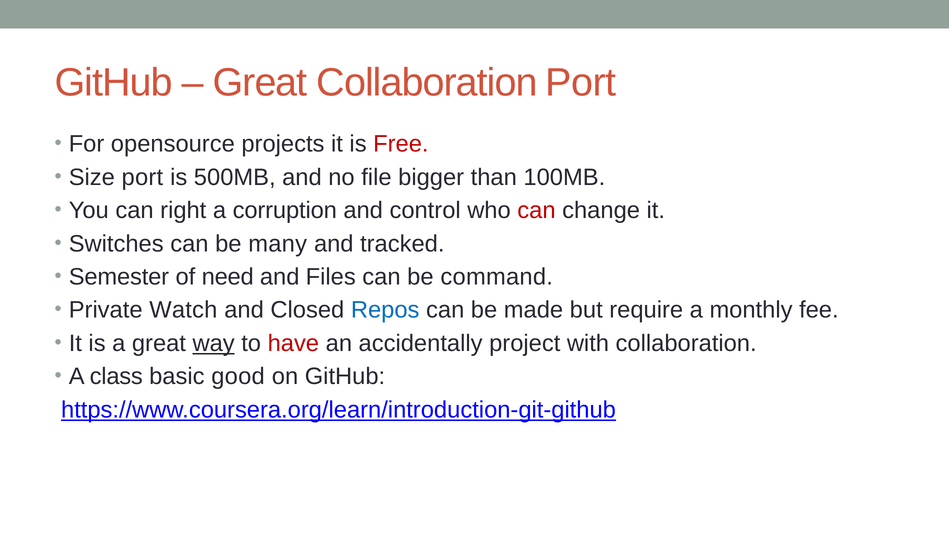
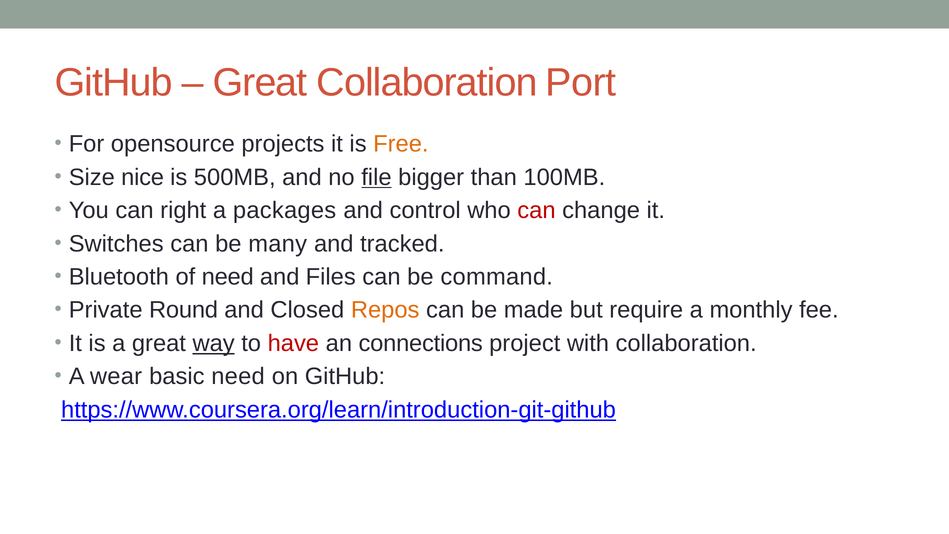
Free colour: red -> orange
Size port: port -> nice
file underline: none -> present
corruption: corruption -> packages
Semester: Semester -> Bluetooth
Watch: Watch -> Round
Repos colour: blue -> orange
accidentally: accidentally -> connections
class: class -> wear
basic good: good -> need
